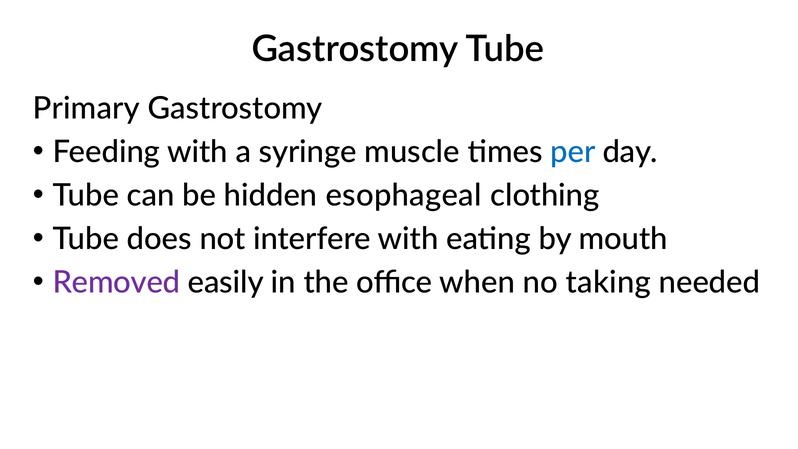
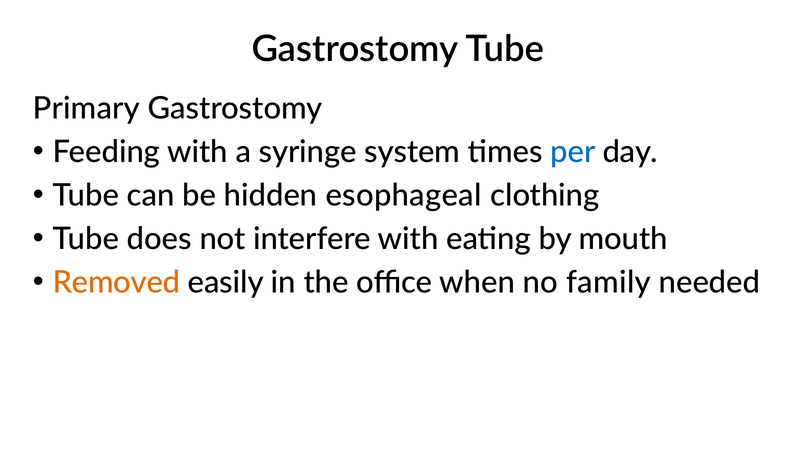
muscle: muscle -> system
Removed colour: purple -> orange
taking: taking -> family
